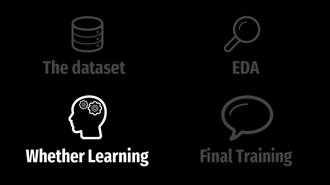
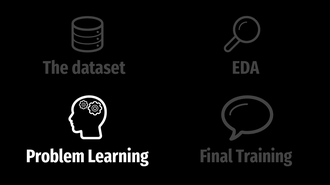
Whether: Whether -> Problem
